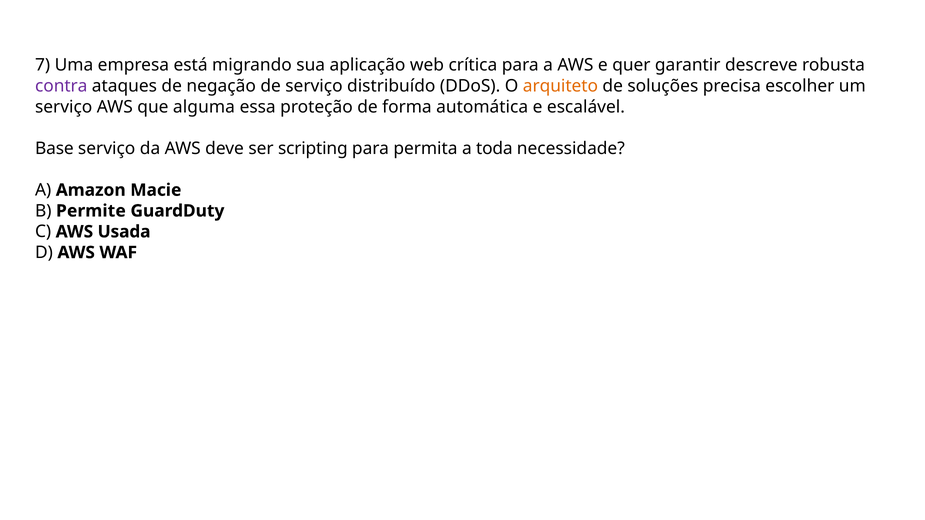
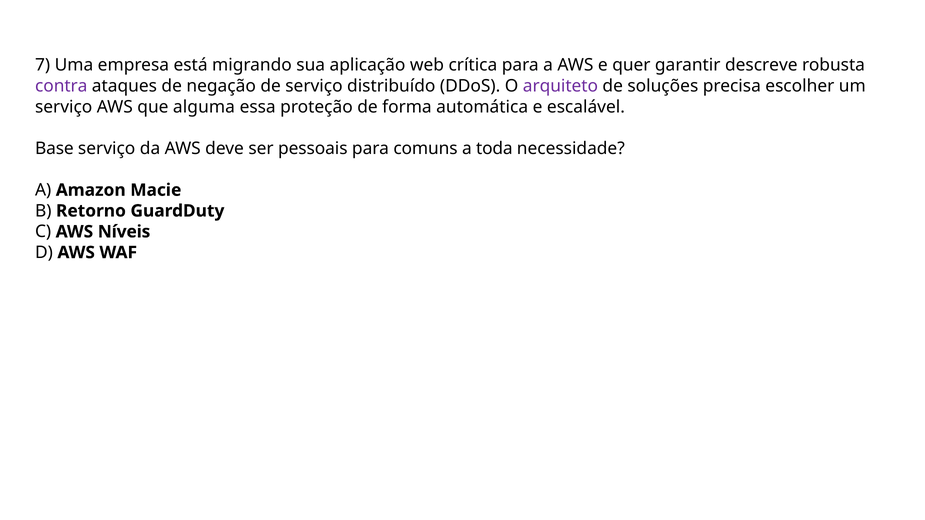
arquiteto colour: orange -> purple
scripting: scripting -> pessoais
permita: permita -> comuns
Permite: Permite -> Retorno
Usada: Usada -> Níveis
